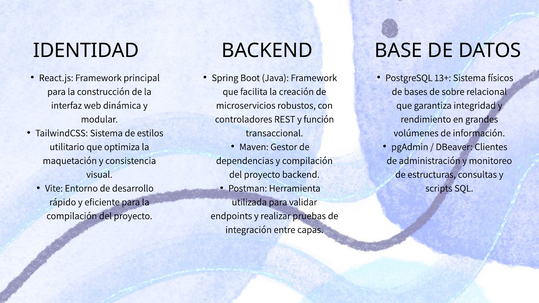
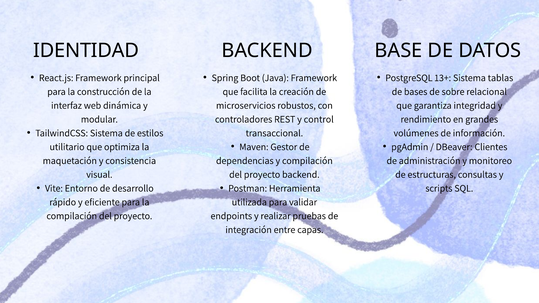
físicos: físicos -> tablas
función: función -> control
